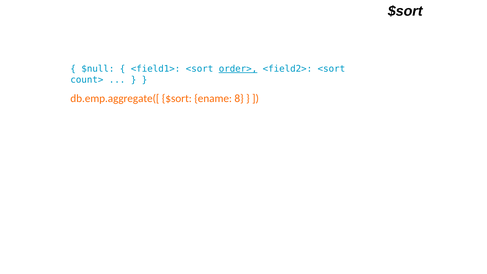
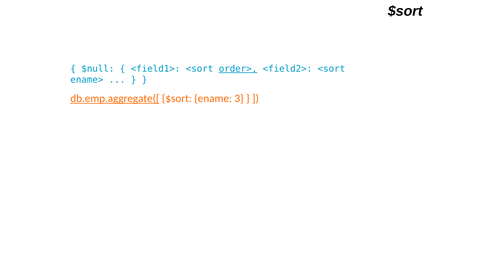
count>: count> -> ename>
db.emp.aggregate([ underline: none -> present
8: 8 -> 3
